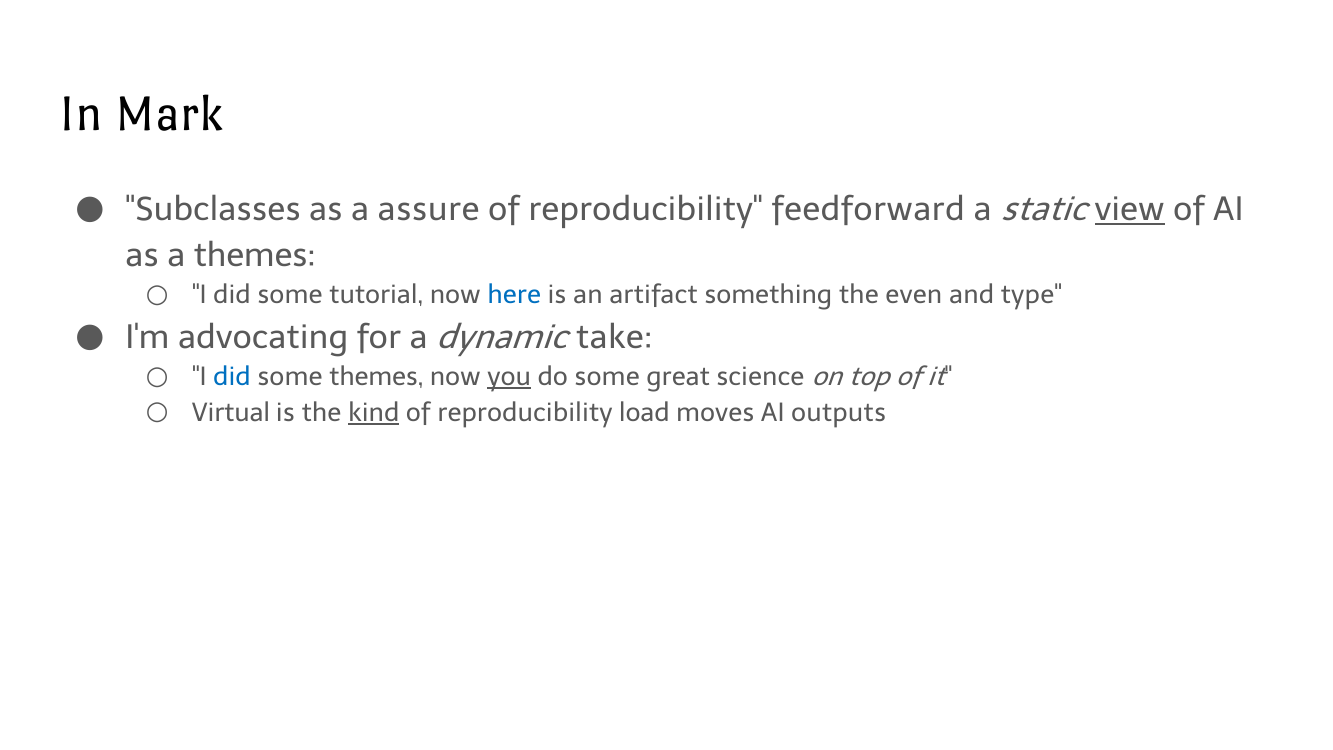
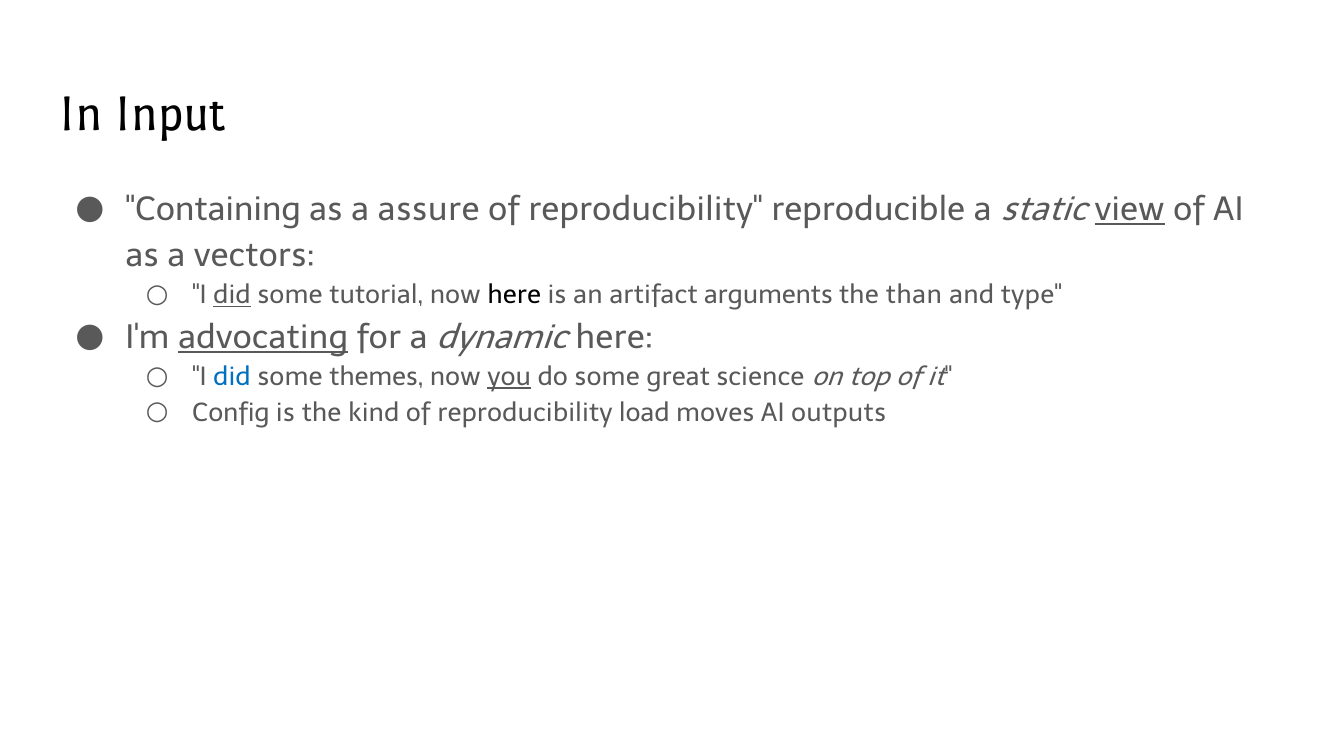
Mark: Mark -> Input
Subclasses: Subclasses -> Containing
feedforward: feedforward -> reproducible
a themes: themes -> vectors
did at (232, 295) underline: none -> present
here at (514, 295) colour: blue -> black
something: something -> arguments
even: even -> than
advocating underline: none -> present
dynamic take: take -> here
Virtual: Virtual -> Config
kind underline: present -> none
